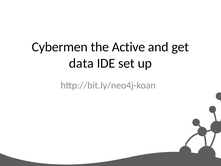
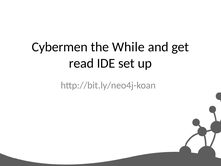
Active: Active -> While
data: data -> read
